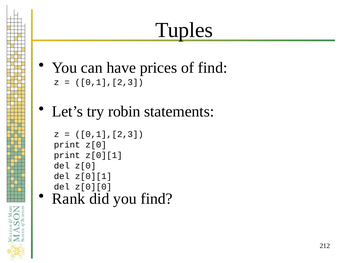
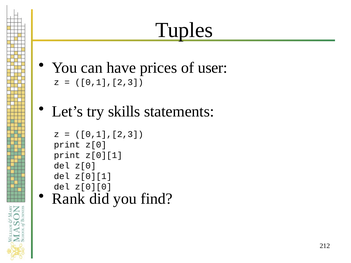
of find: find -> user
robin: robin -> skills
